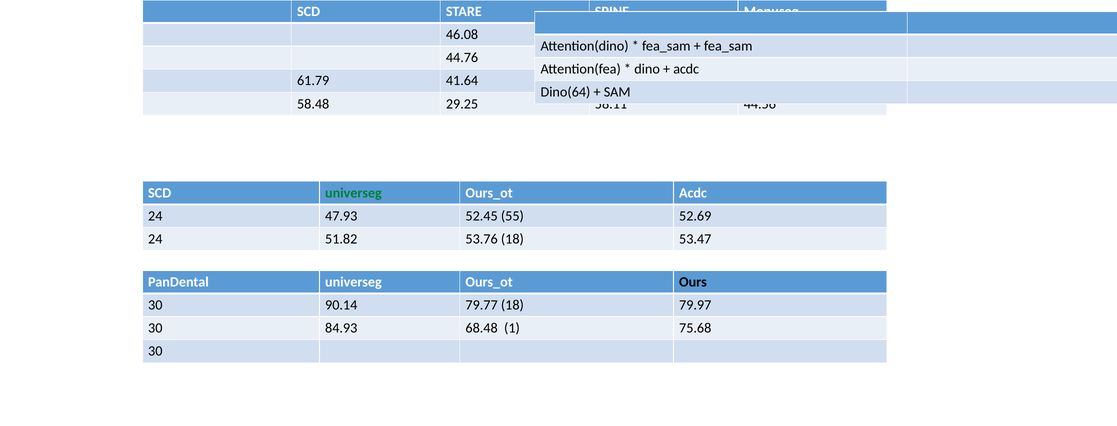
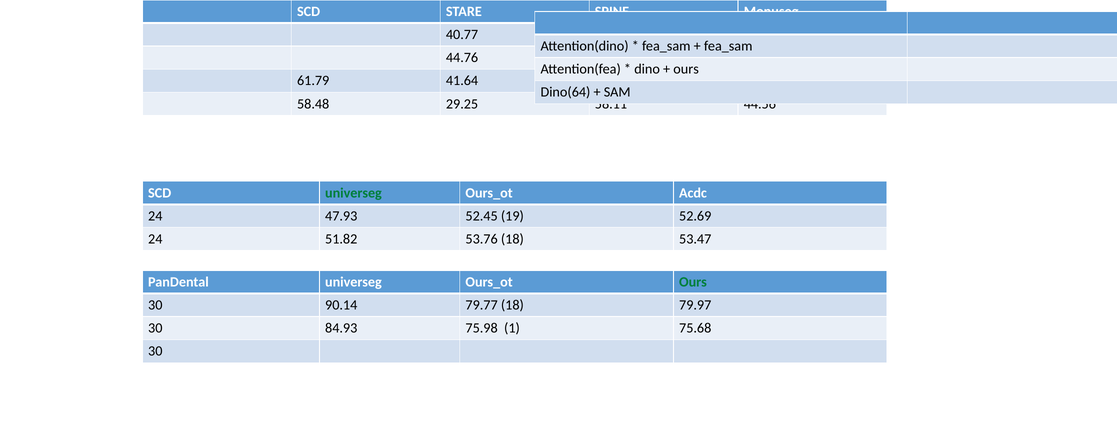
46.08: 46.08 -> 40.77
acdc at (686, 69): acdc -> ours
55: 55 -> 19
Ours at (693, 282) colour: black -> green
68.48: 68.48 -> 75.98
